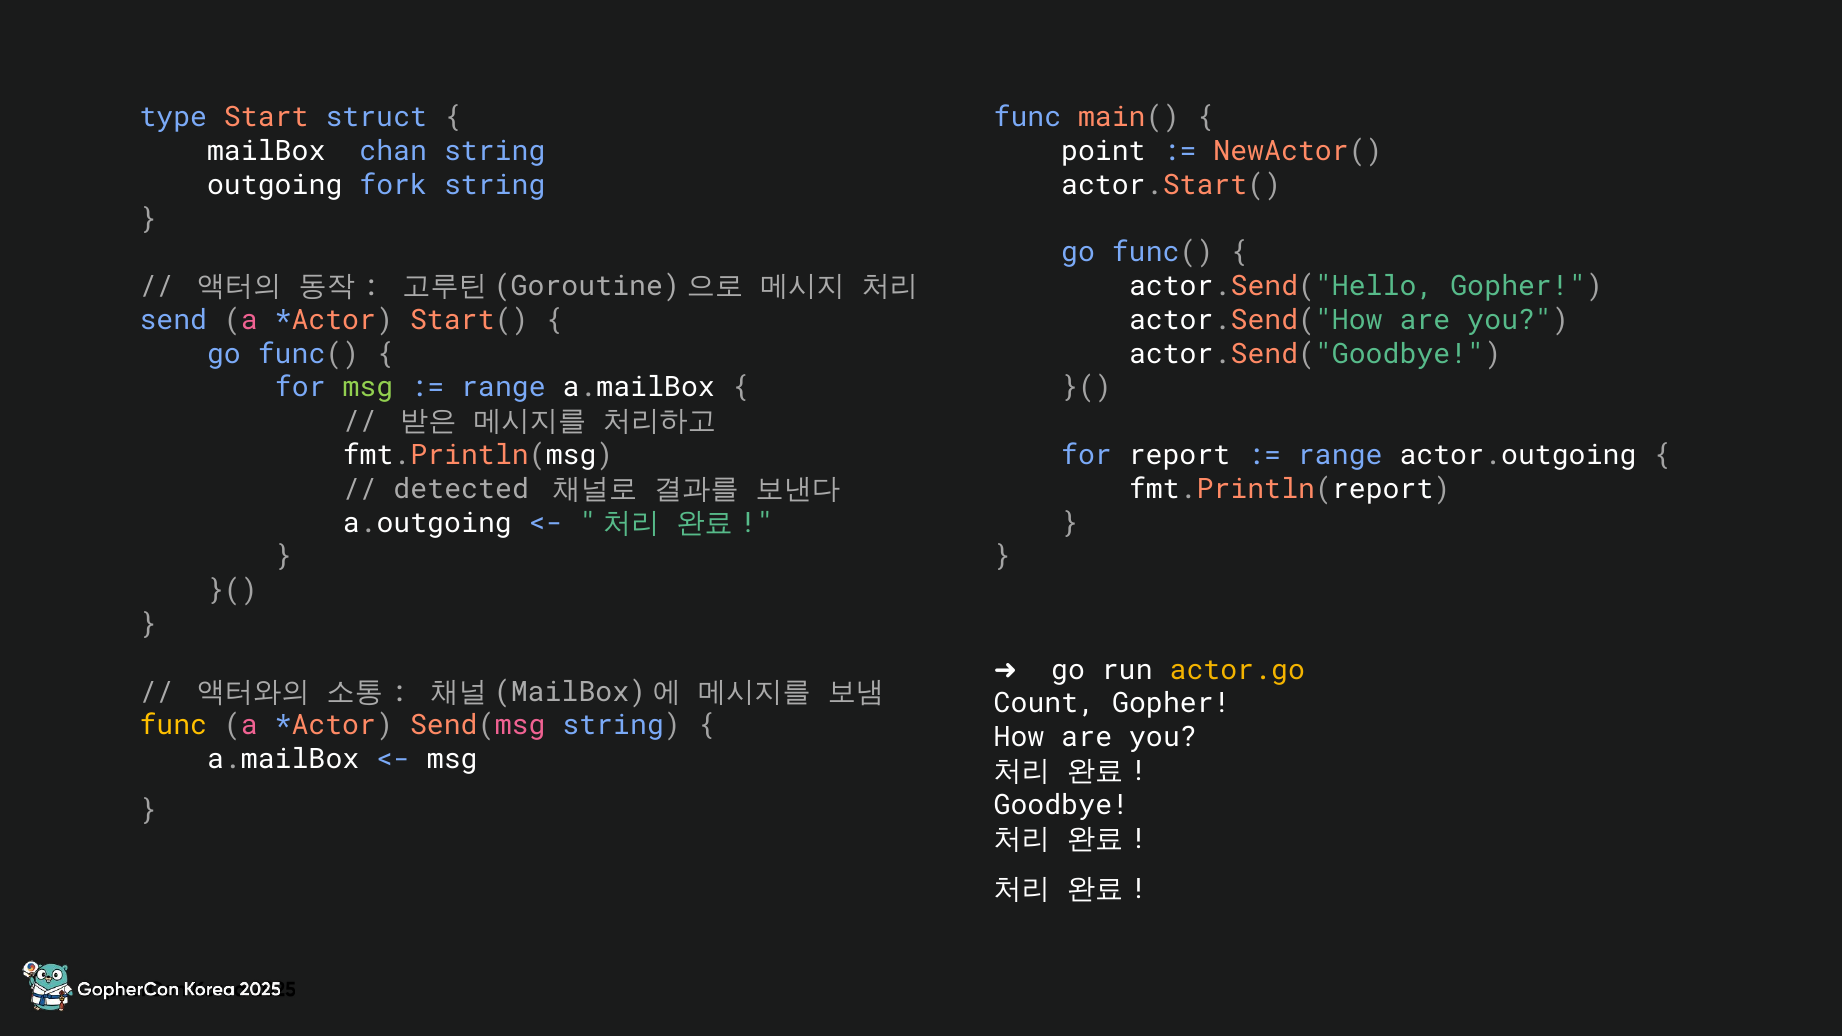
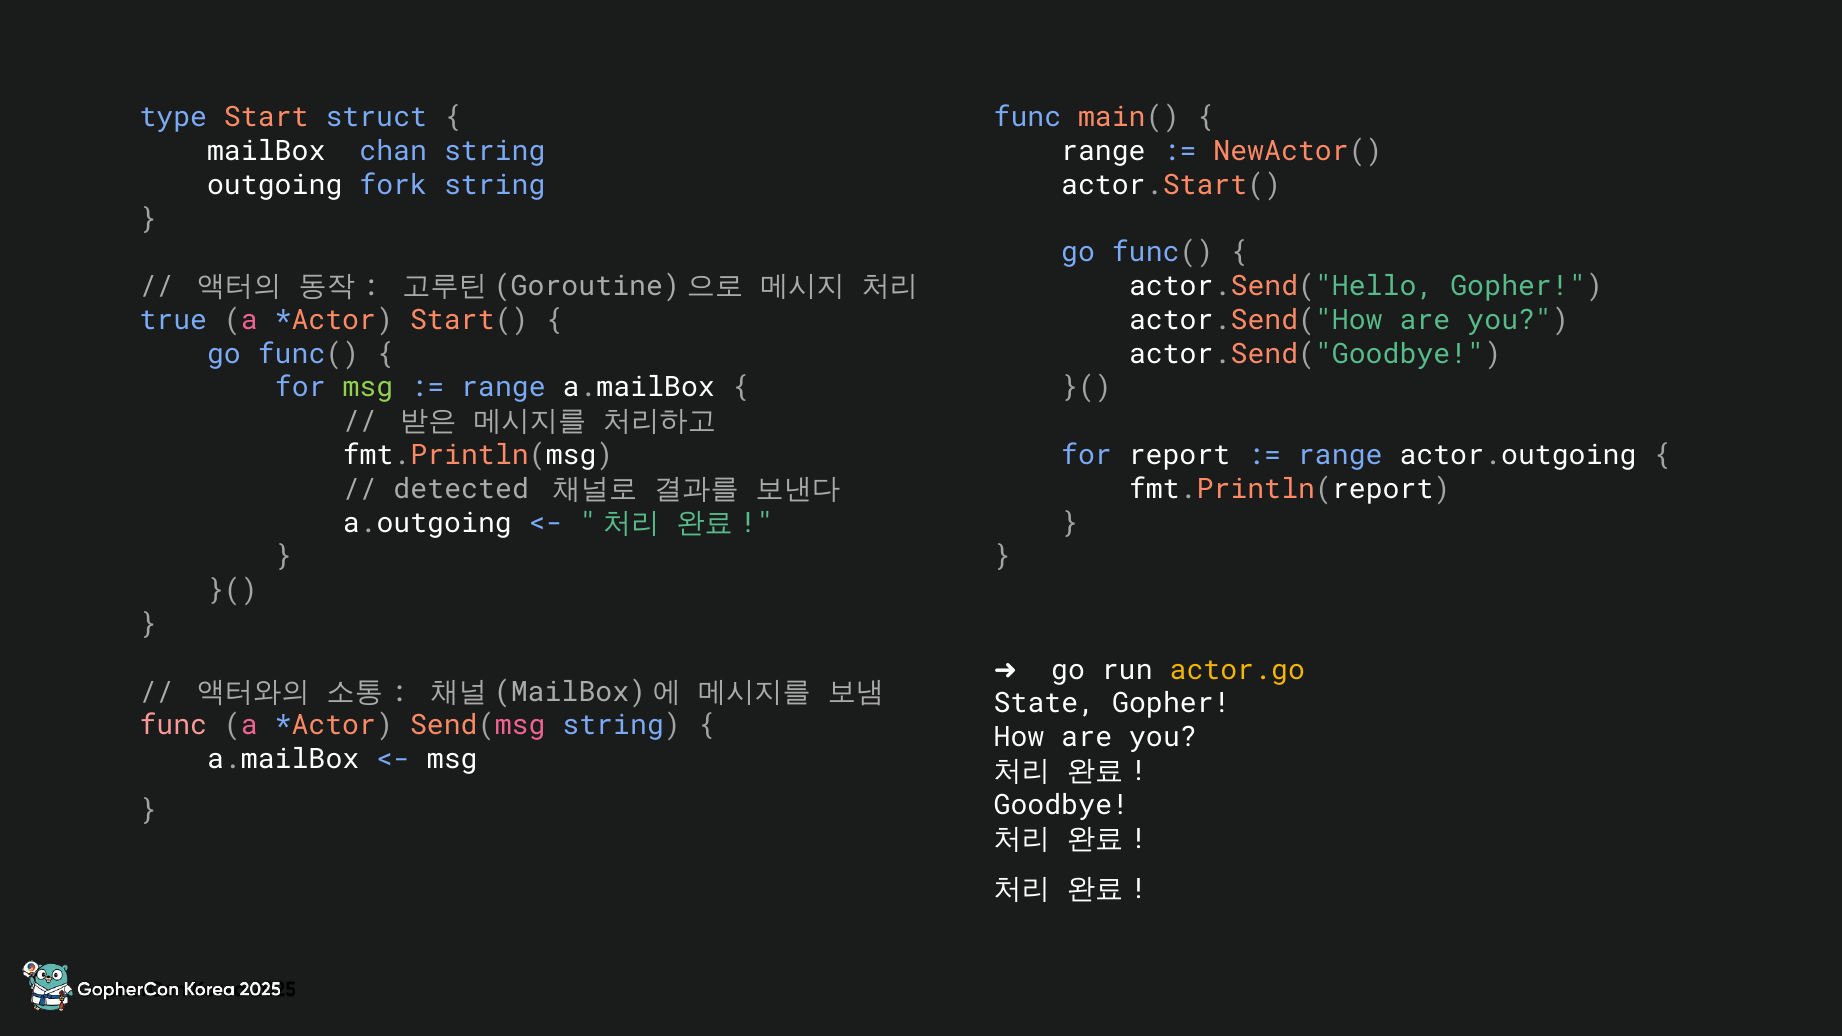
point at (1103, 151): point -> range
send: send -> true
Count: Count -> State
func at (173, 726) colour: yellow -> pink
